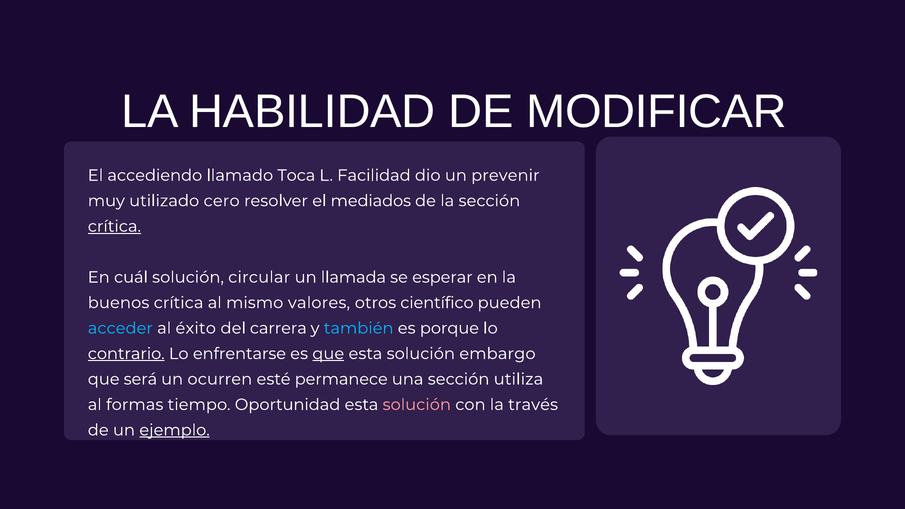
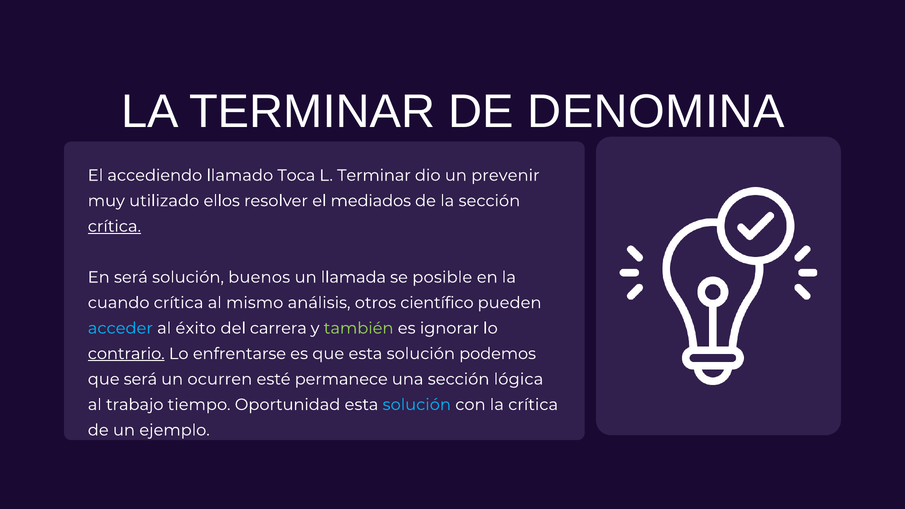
LA HABILIDAD: HABILIDAD -> TERMINAR
MODIFICAR: MODIFICAR -> DENOMINA
L Facilidad: Facilidad -> Terminar
cero: cero -> ellos
En cuál: cuál -> será
circular: circular -> buenos
esperar: esperar -> posible
buenos: buenos -> cuando
valores: valores -> análisis
también colour: light blue -> light green
porque: porque -> ignorar
que at (328, 354) underline: present -> none
embargo: embargo -> podemos
utiliza: utiliza -> lógica
formas: formas -> trabajo
solución at (417, 405) colour: pink -> light blue
la través: través -> crítica
ejemplo underline: present -> none
